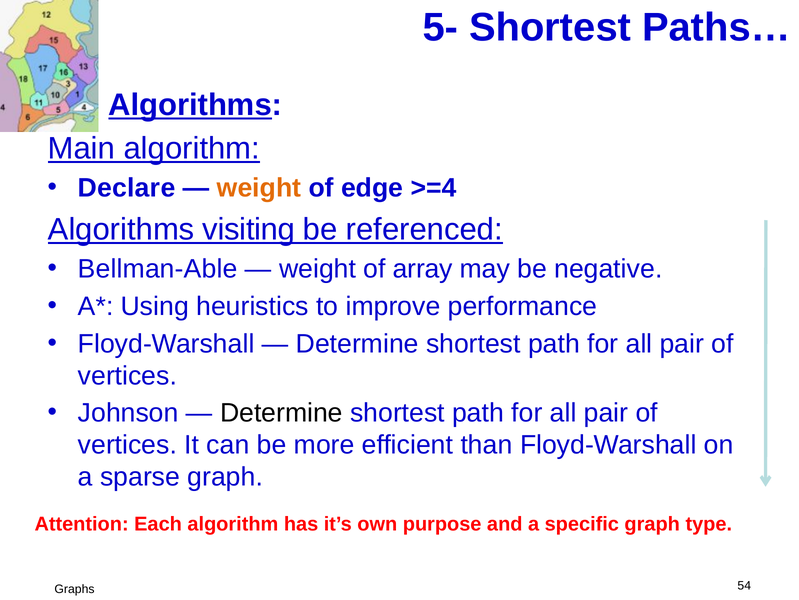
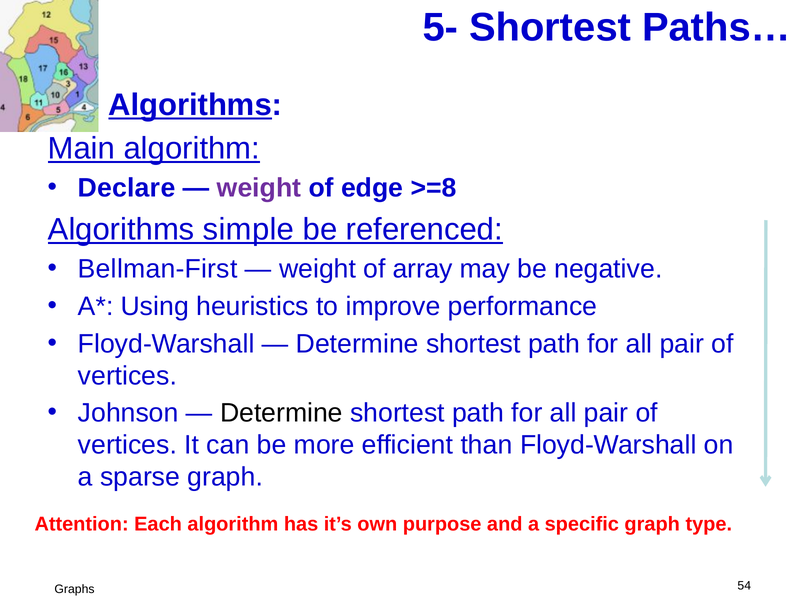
weight at (259, 188) colour: orange -> purple
>=4: >=4 -> >=8
visiting: visiting -> simple
Bellman-Able: Bellman-Able -> Bellman-First
